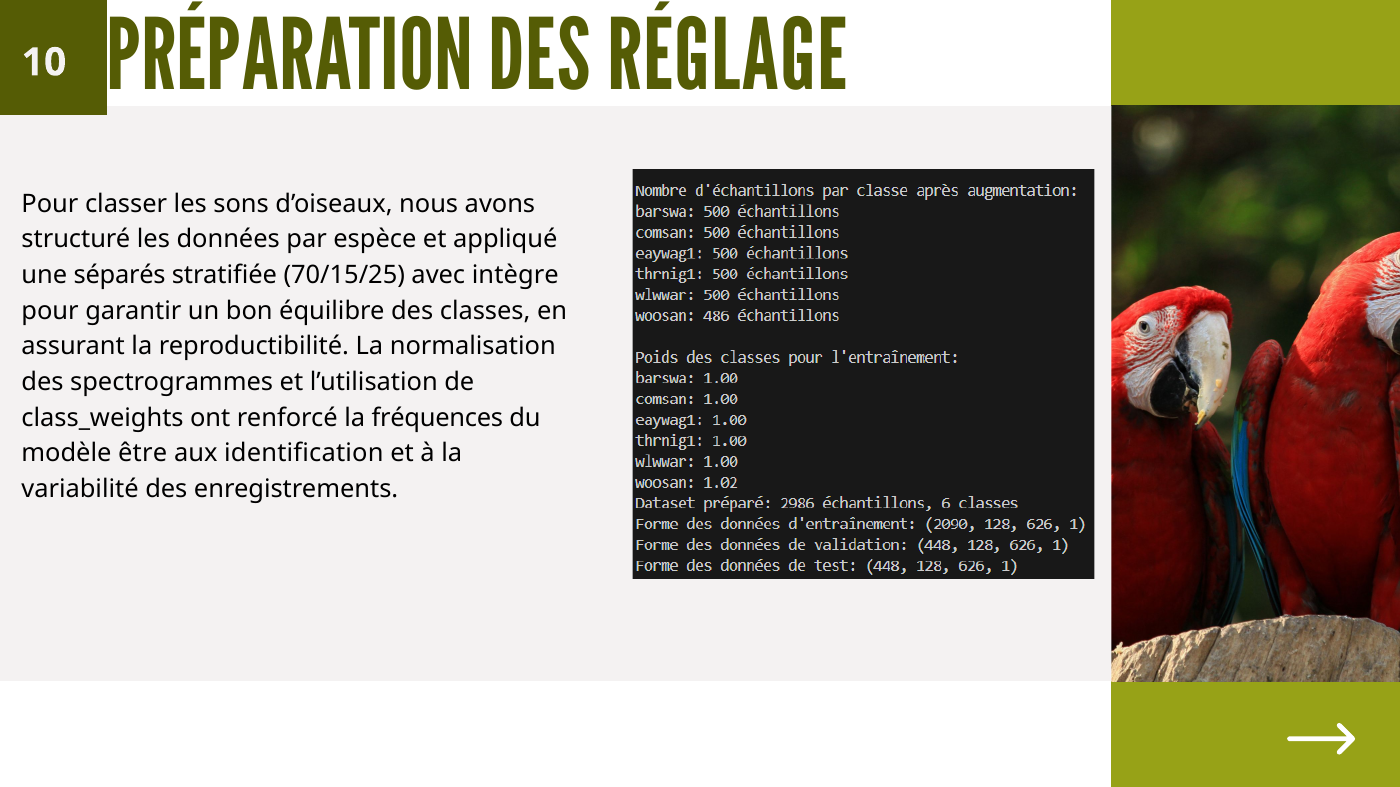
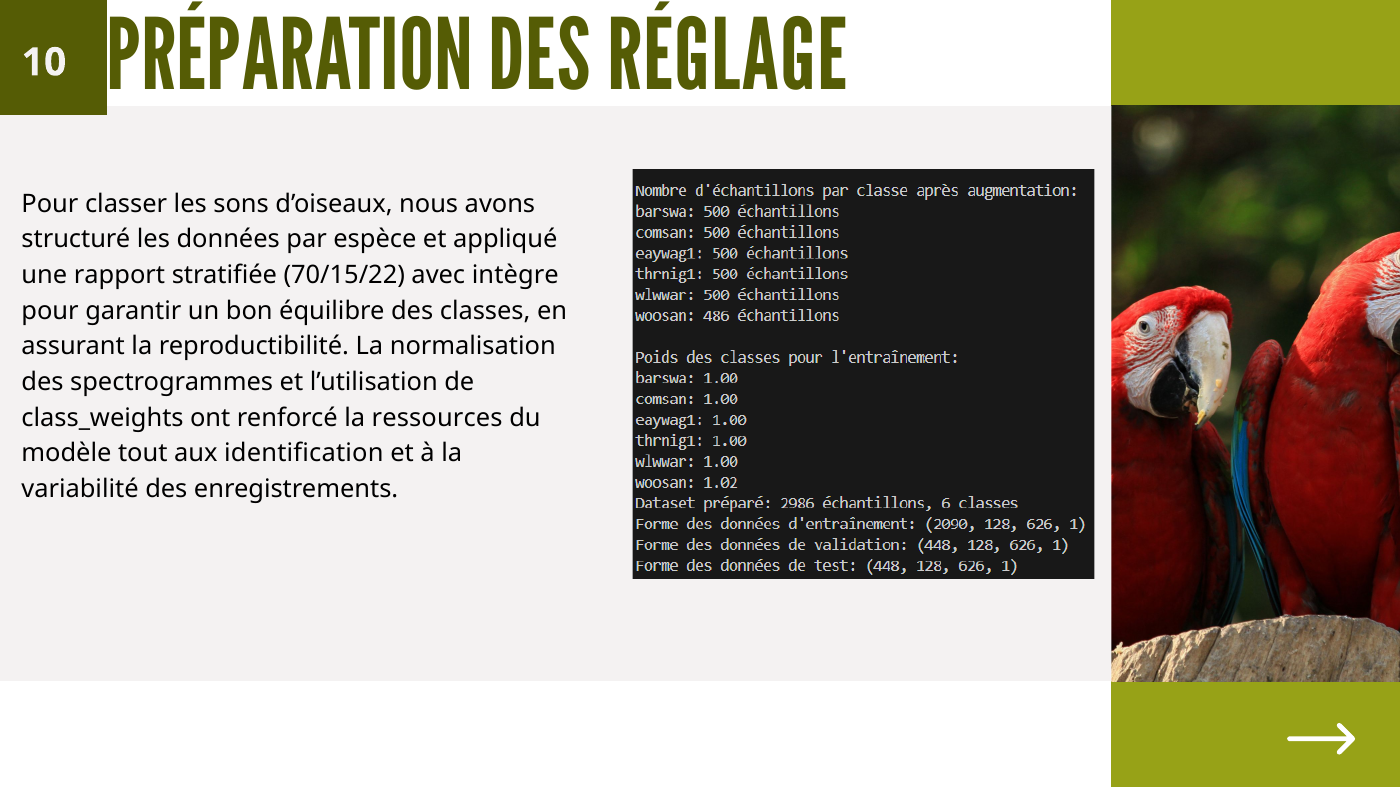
séparés: séparés -> rapport
70/15/25: 70/15/25 -> 70/15/22
fréquences: fréquences -> ressources
être: être -> tout
